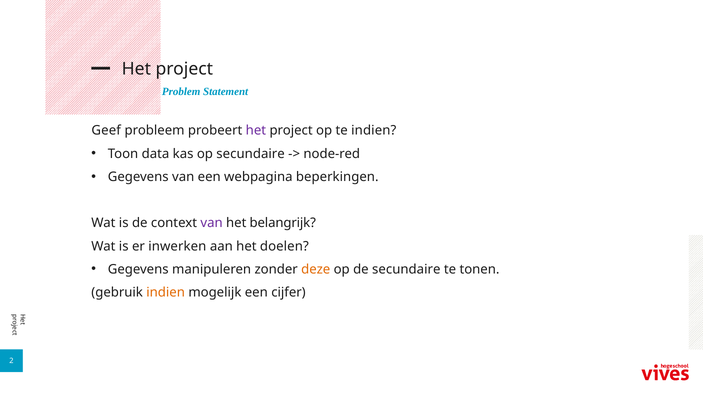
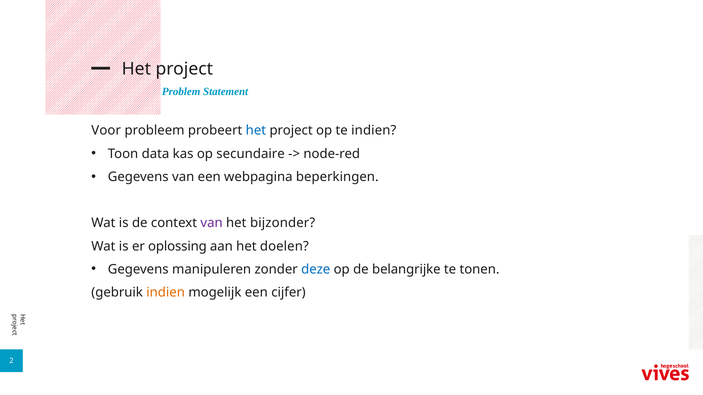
Geef: Geef -> Voor
het at (256, 131) colour: purple -> blue
belangrijk: belangrijk -> bijzonder
inwerken: inwerken -> oplossing
deze colour: orange -> blue
de secundaire: secundaire -> belangrijke
